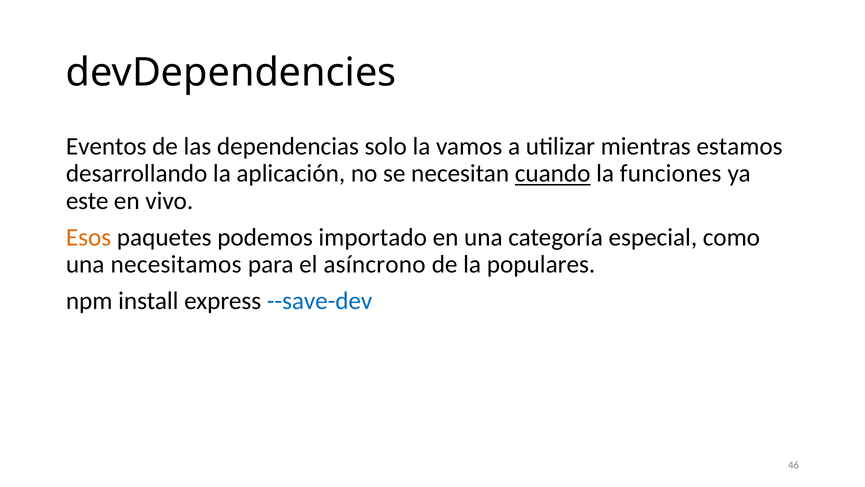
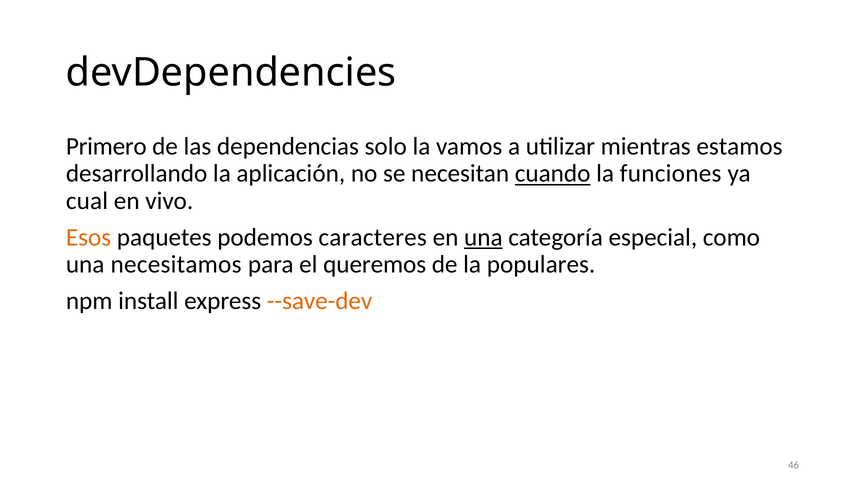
Eventos: Eventos -> Primero
este: este -> cual
importado: importado -> caracteres
una at (483, 237) underline: none -> present
asíncrono: asíncrono -> queremos
--save-dev colour: blue -> orange
